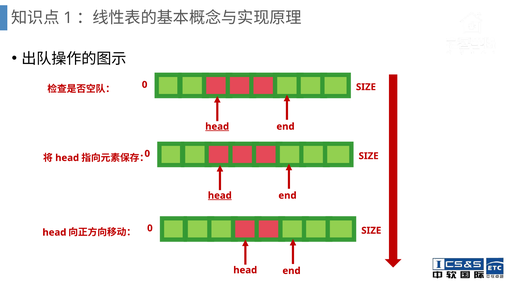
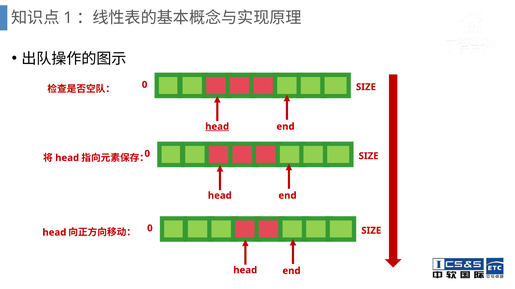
head at (220, 196) underline: present -> none
